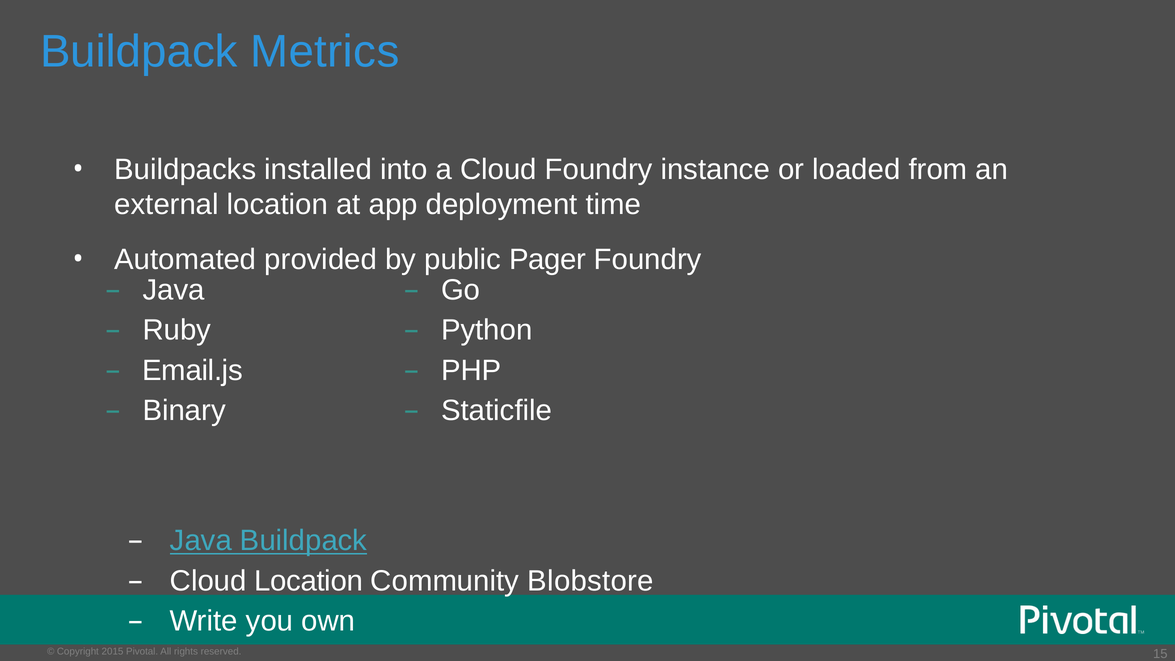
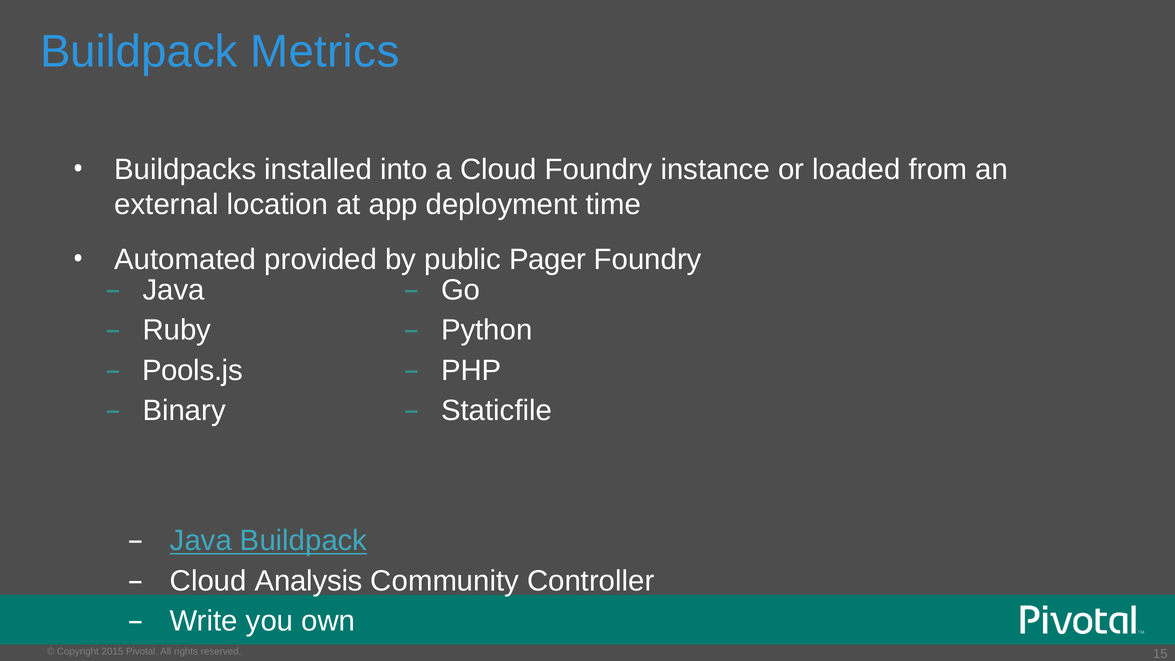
Email.js: Email.js -> Pools.js
Cloud Location: Location -> Analysis
Blobstore: Blobstore -> Controller
